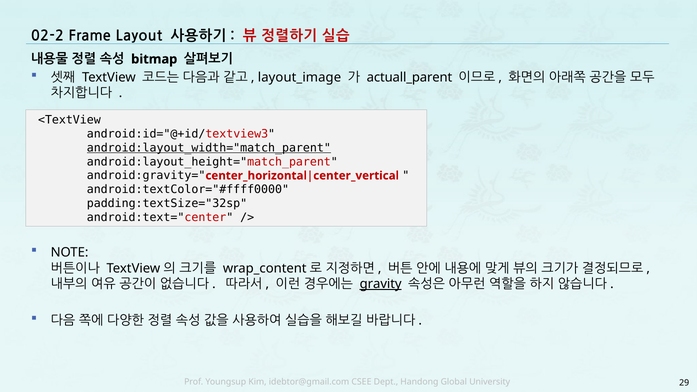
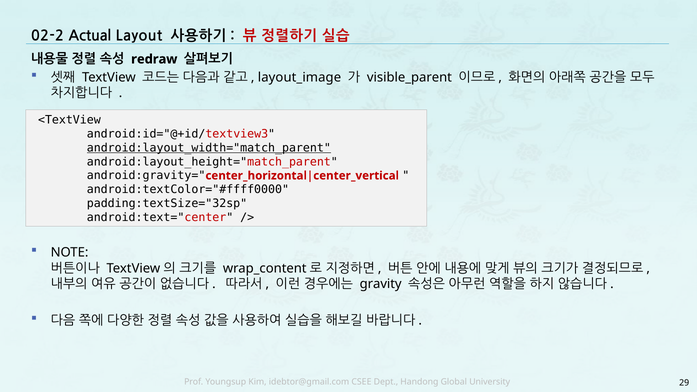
Frame: Frame -> Actual
bitmap: bitmap -> redraw
actuall_parent: actuall_parent -> visible_parent
gravity underline: present -> none
